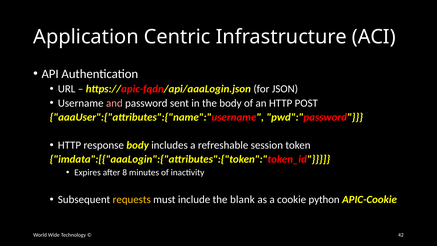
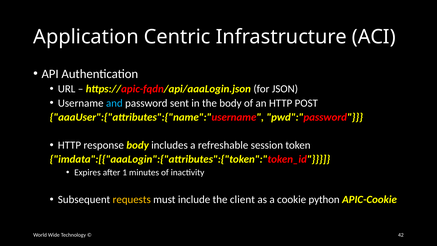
and colour: pink -> light blue
8: 8 -> 1
blank: blank -> client
